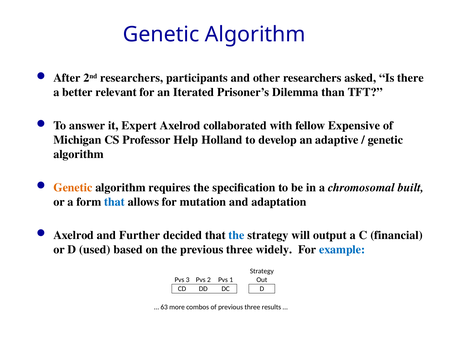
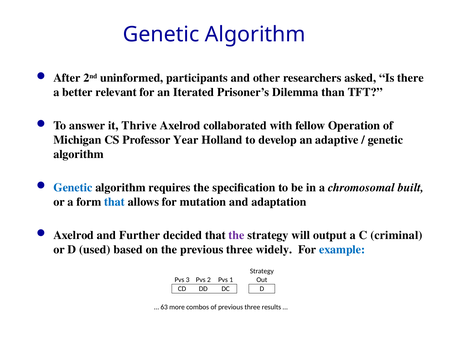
2nd researchers: researchers -> uninformed
Expert: Expert -> Thrive
Expensive: Expensive -> Operation
Help: Help -> Year
Genetic at (73, 188) colour: orange -> blue
the at (237, 235) colour: blue -> purple
financial: financial -> criminal
